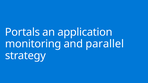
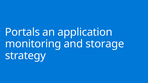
parallel: parallel -> storage
